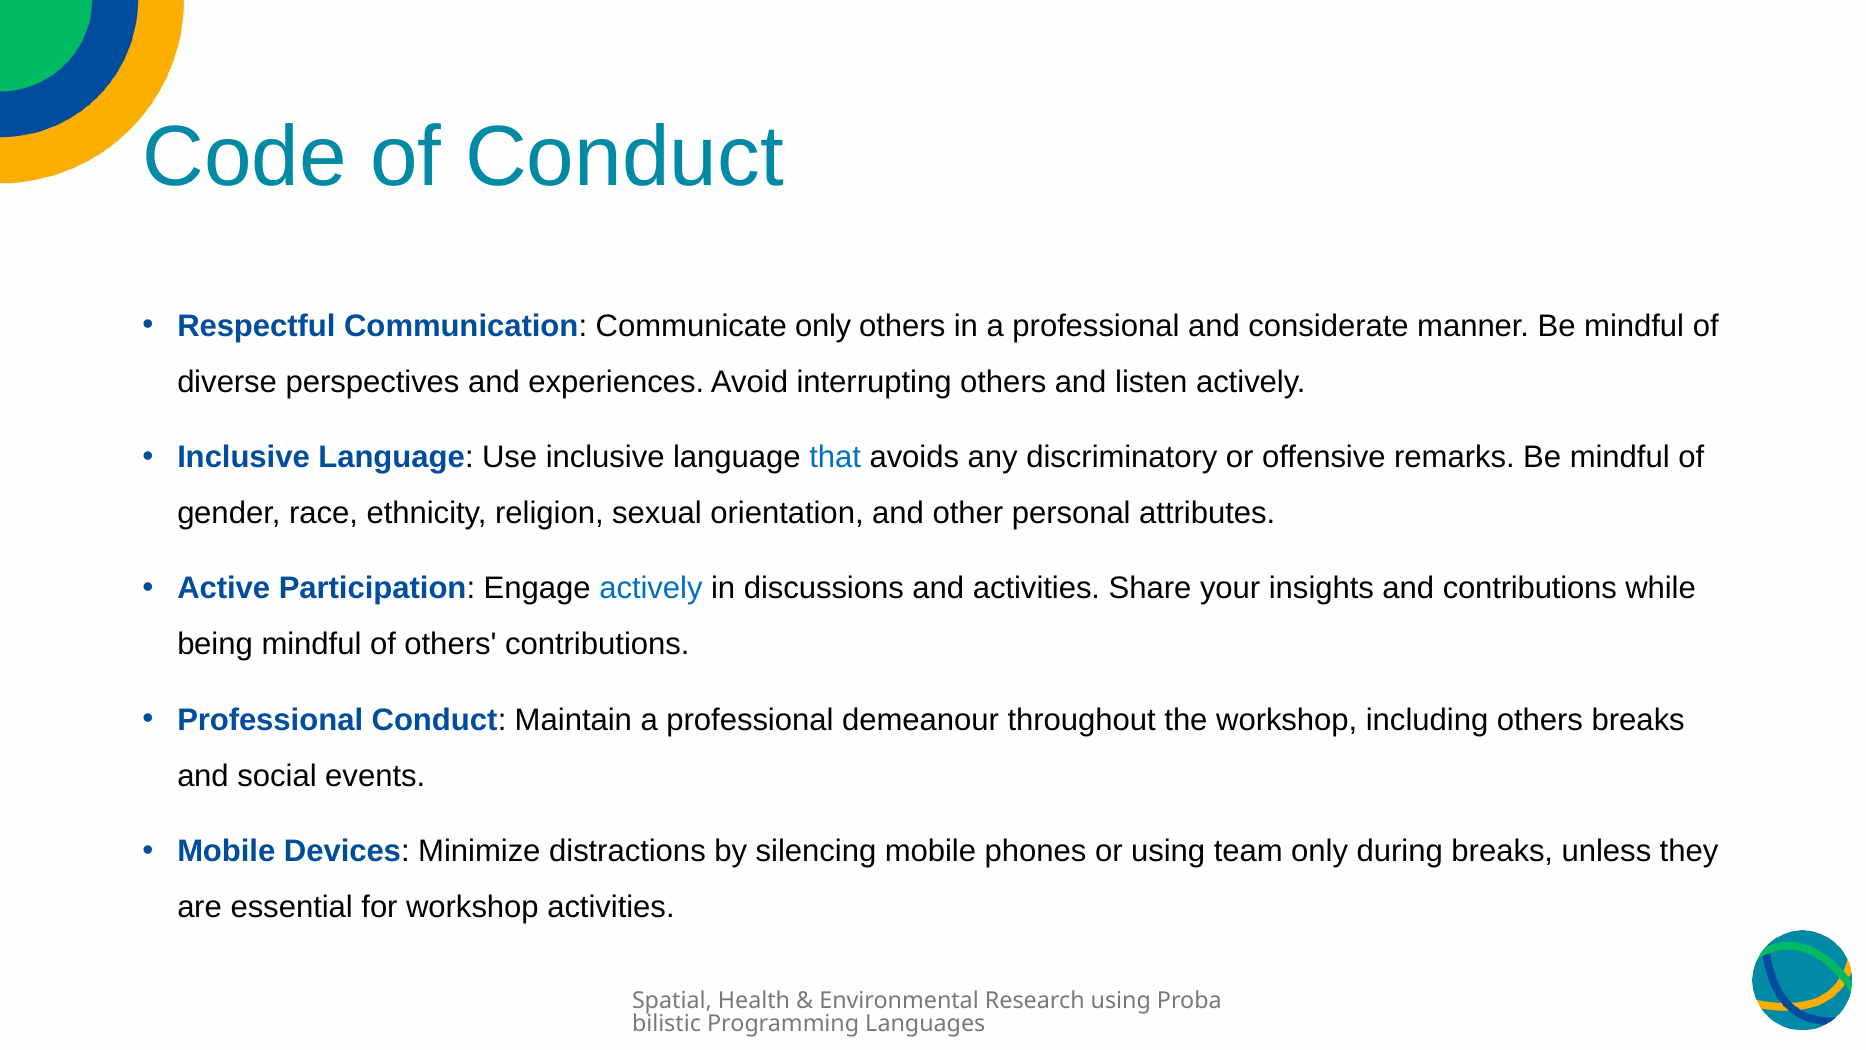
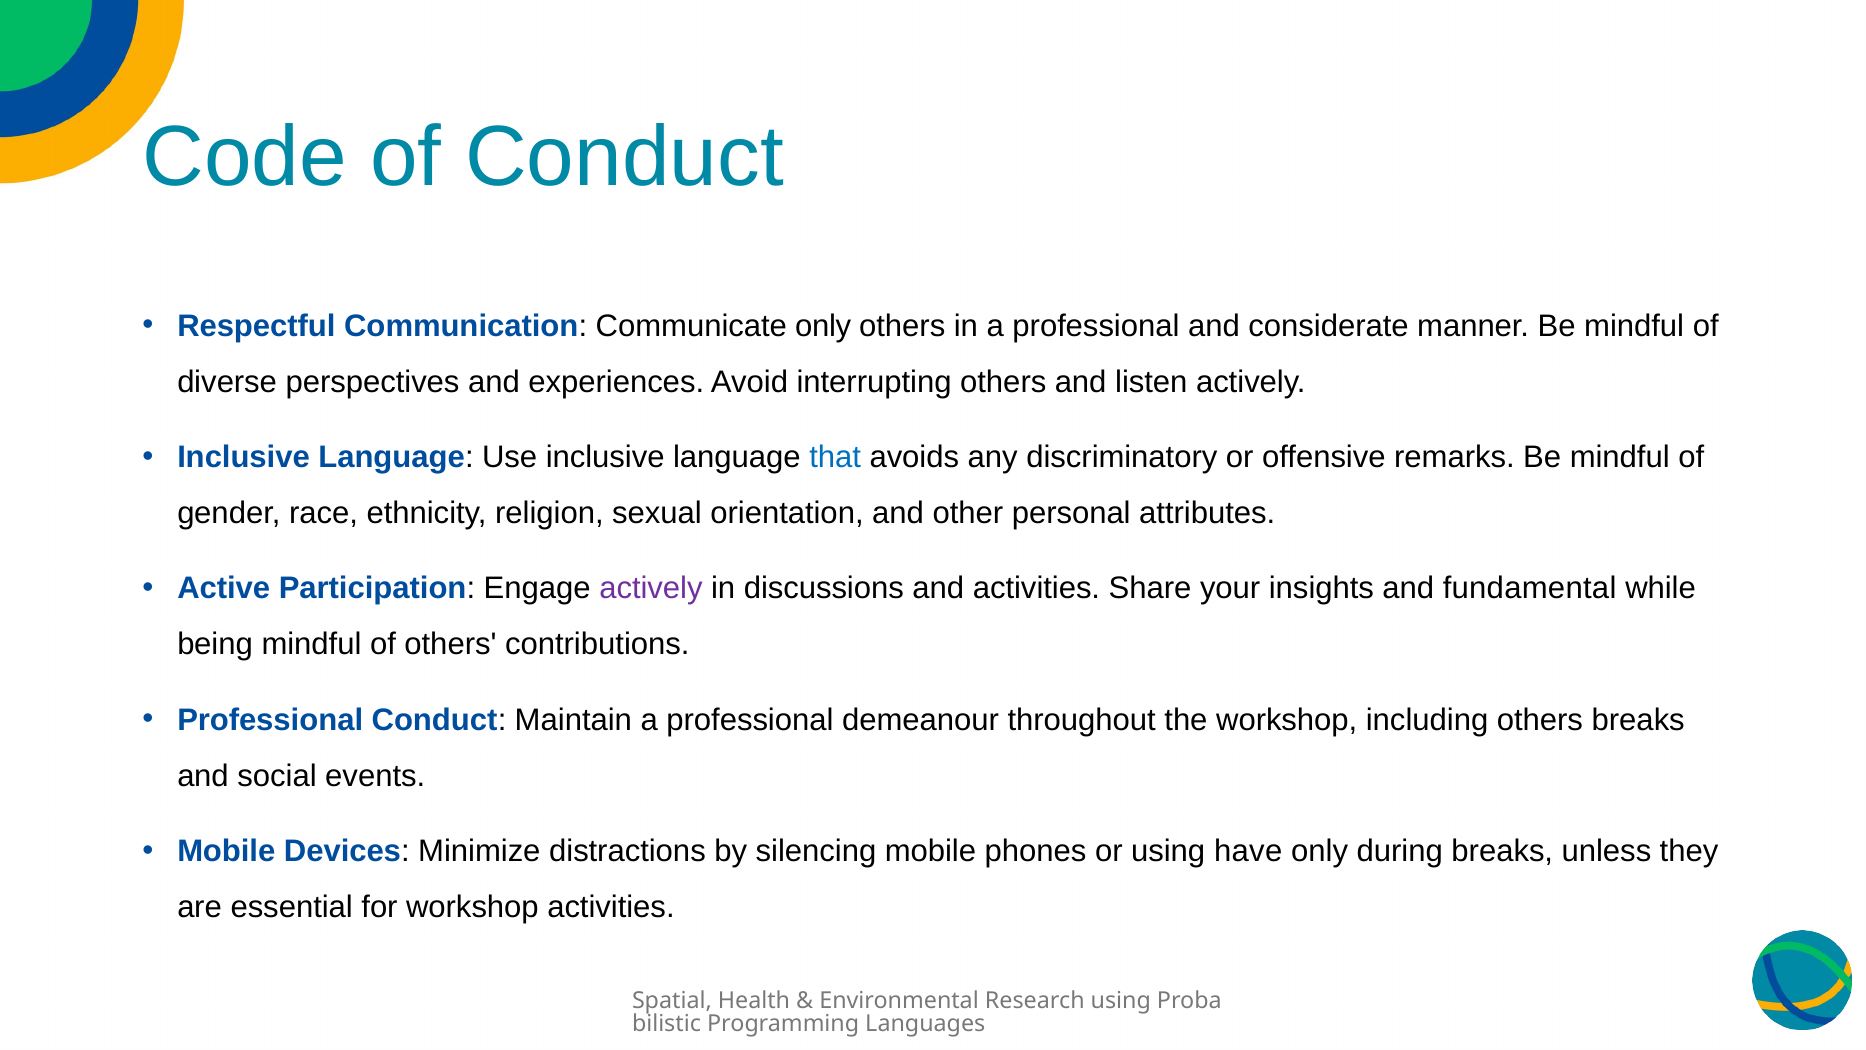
actively at (651, 588) colour: blue -> purple
and contributions: contributions -> fundamental
team: team -> have
